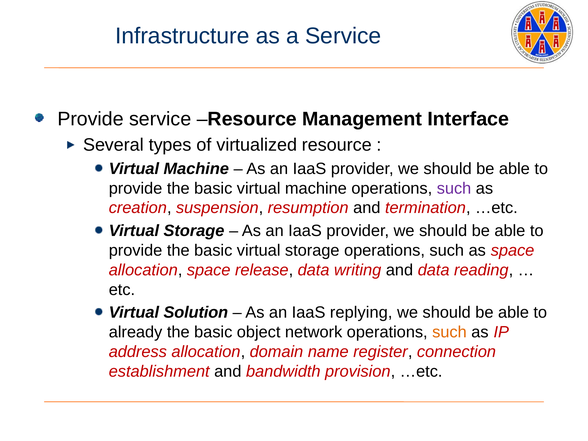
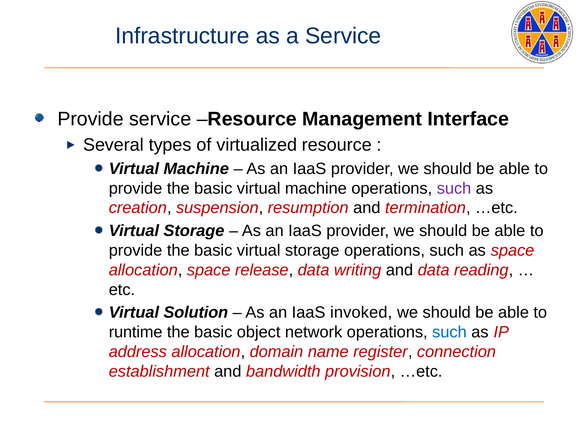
replying: replying -> invoked
already: already -> runtime
such at (449, 332) colour: orange -> blue
